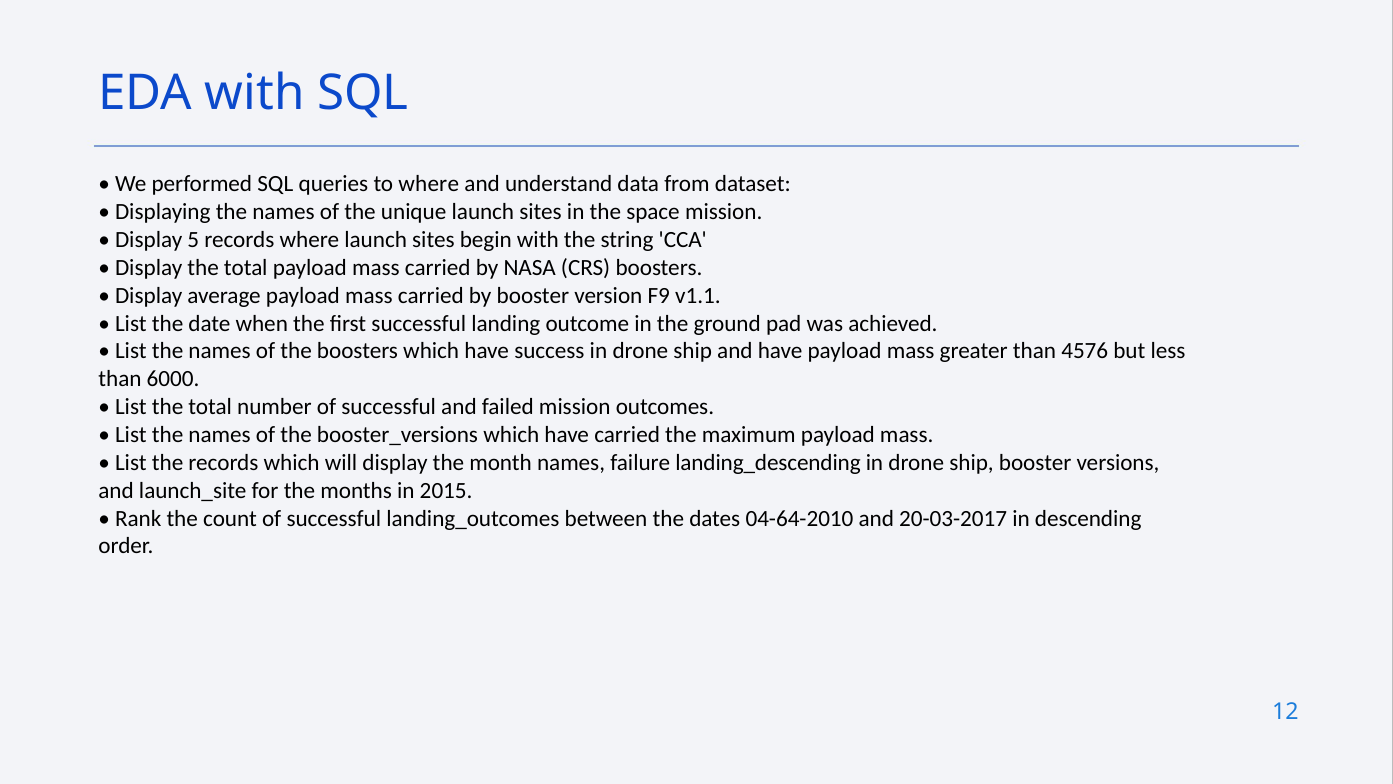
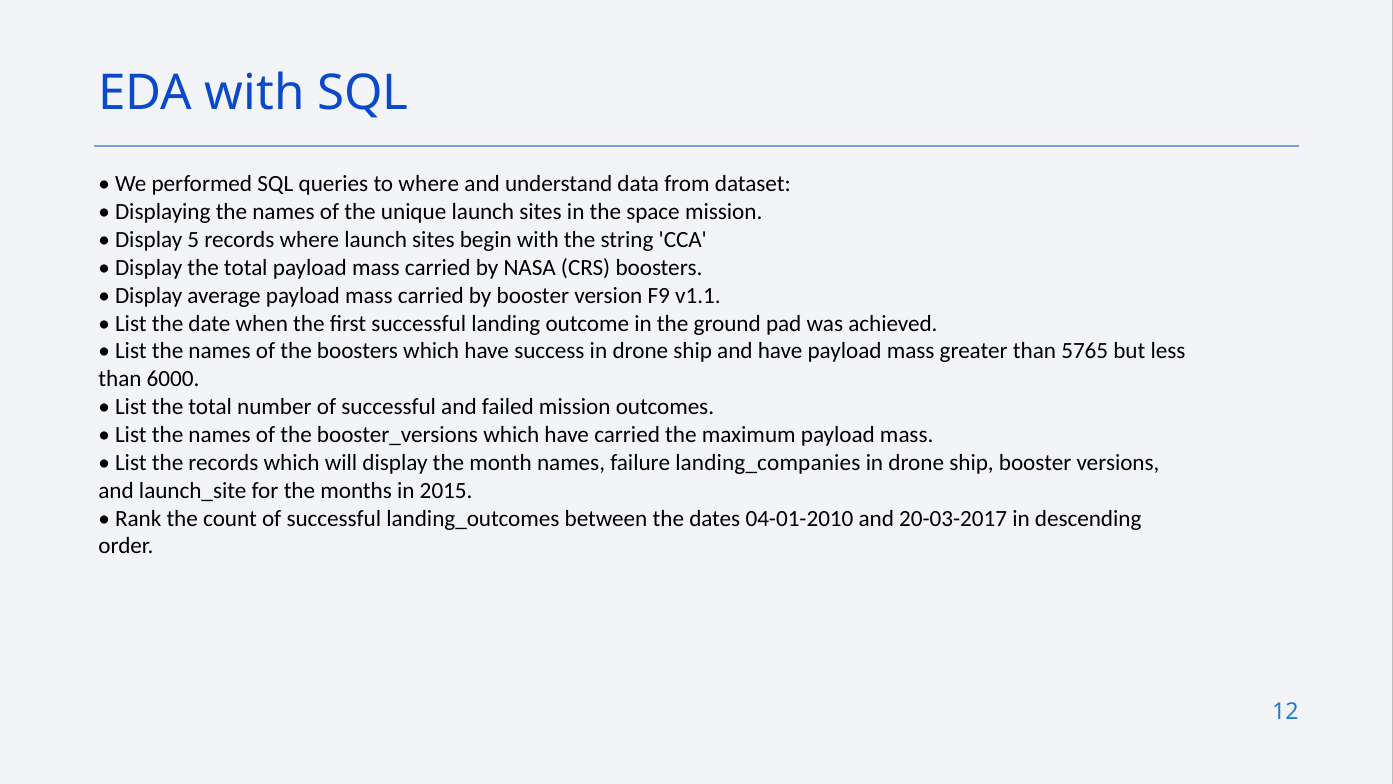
4576: 4576 -> 5765
landing_descending: landing_descending -> landing_companies
04-64-2010: 04-64-2010 -> 04-01-2010
